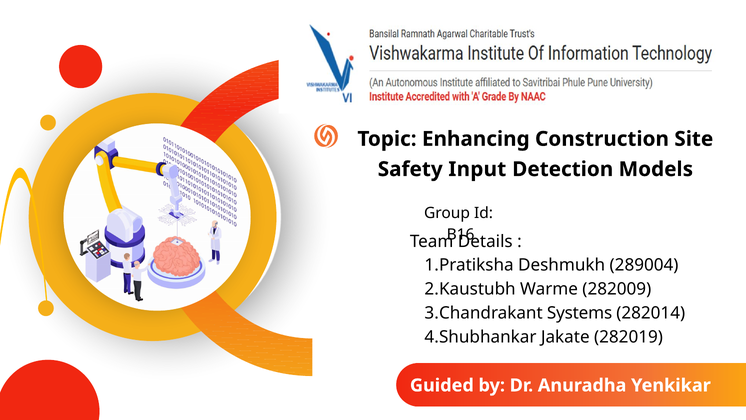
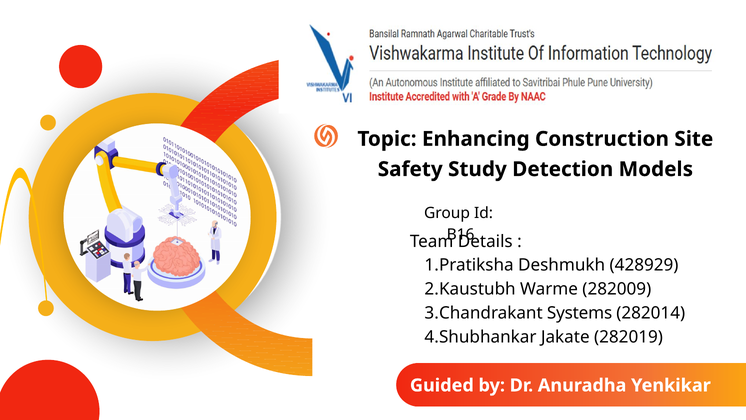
Input: Input -> Study
289004: 289004 -> 428929
